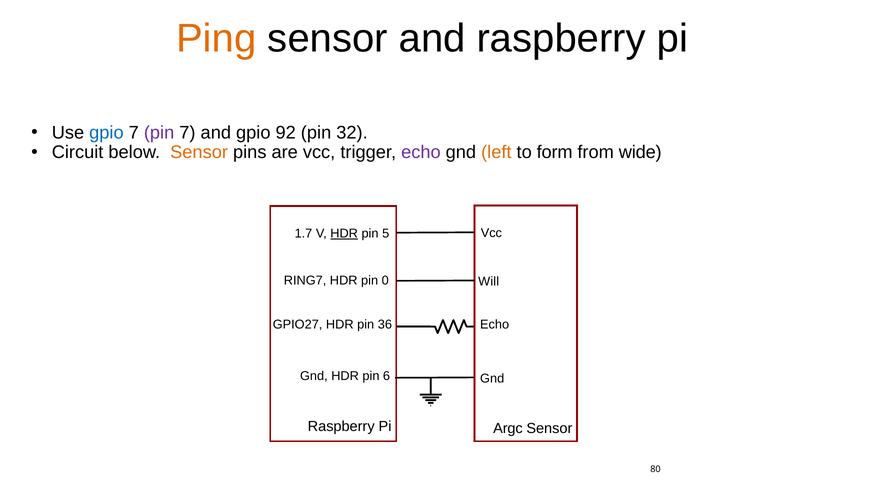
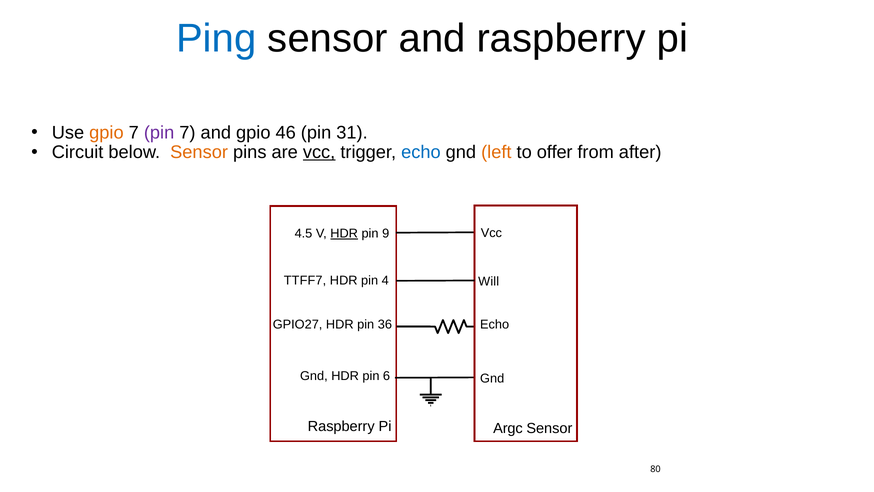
Ping colour: orange -> blue
gpio at (106, 133) colour: blue -> orange
92: 92 -> 46
32: 32 -> 31
vcc at (319, 152) underline: none -> present
echo at (421, 152) colour: purple -> blue
form: form -> offer
wide: wide -> after
1.7: 1.7 -> 4.5
5: 5 -> 9
RING7: RING7 -> TTFF7
0: 0 -> 4
